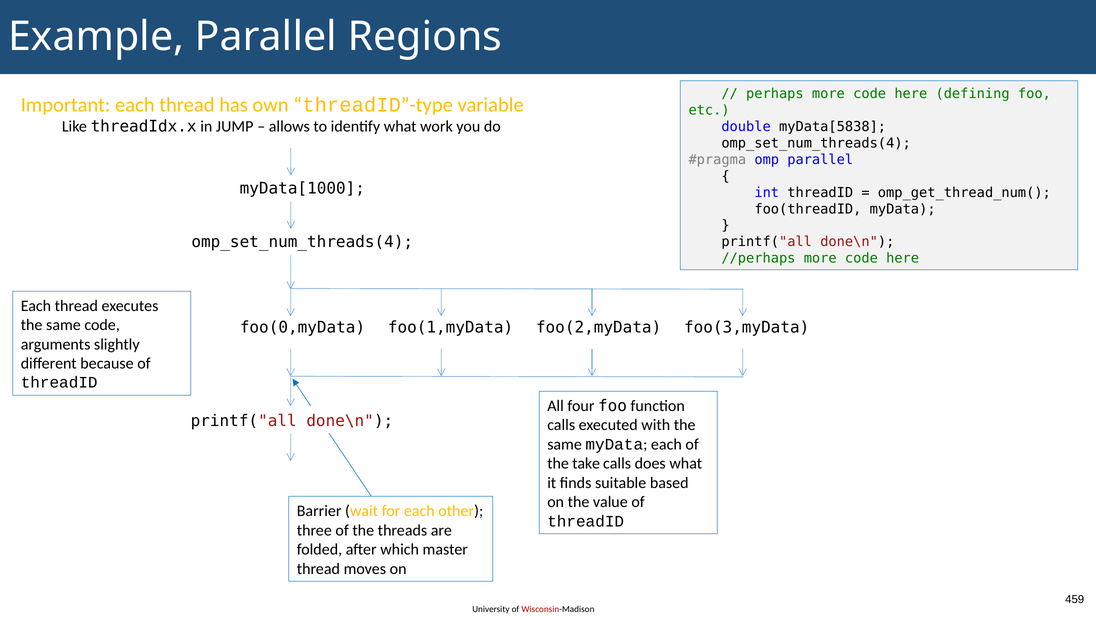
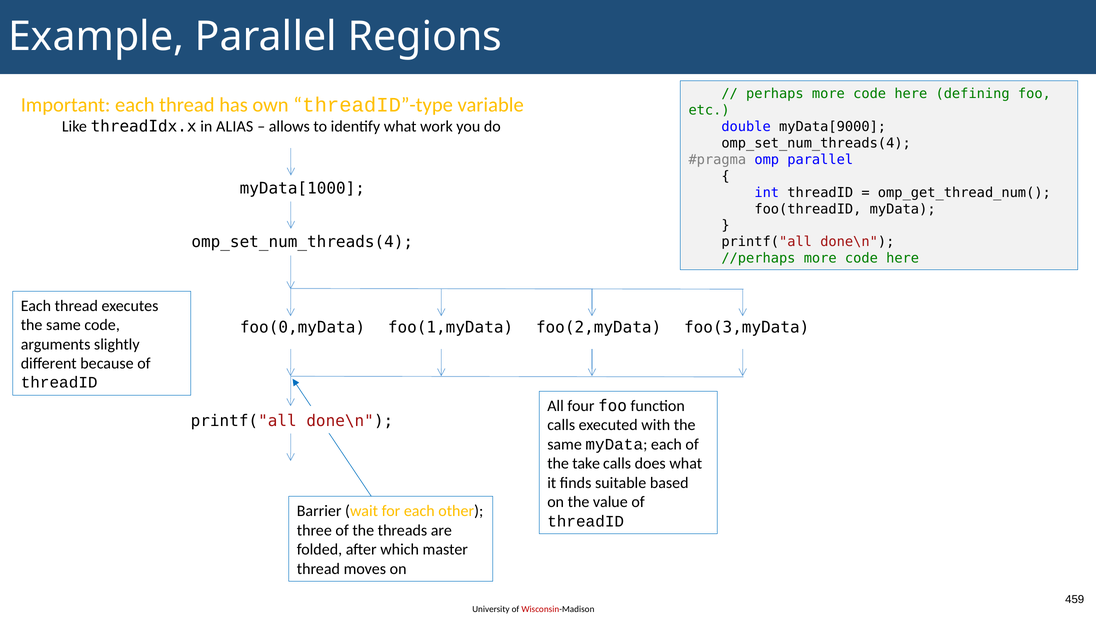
JUMP: JUMP -> ALIAS
myData[5838: myData[5838 -> myData[9000
